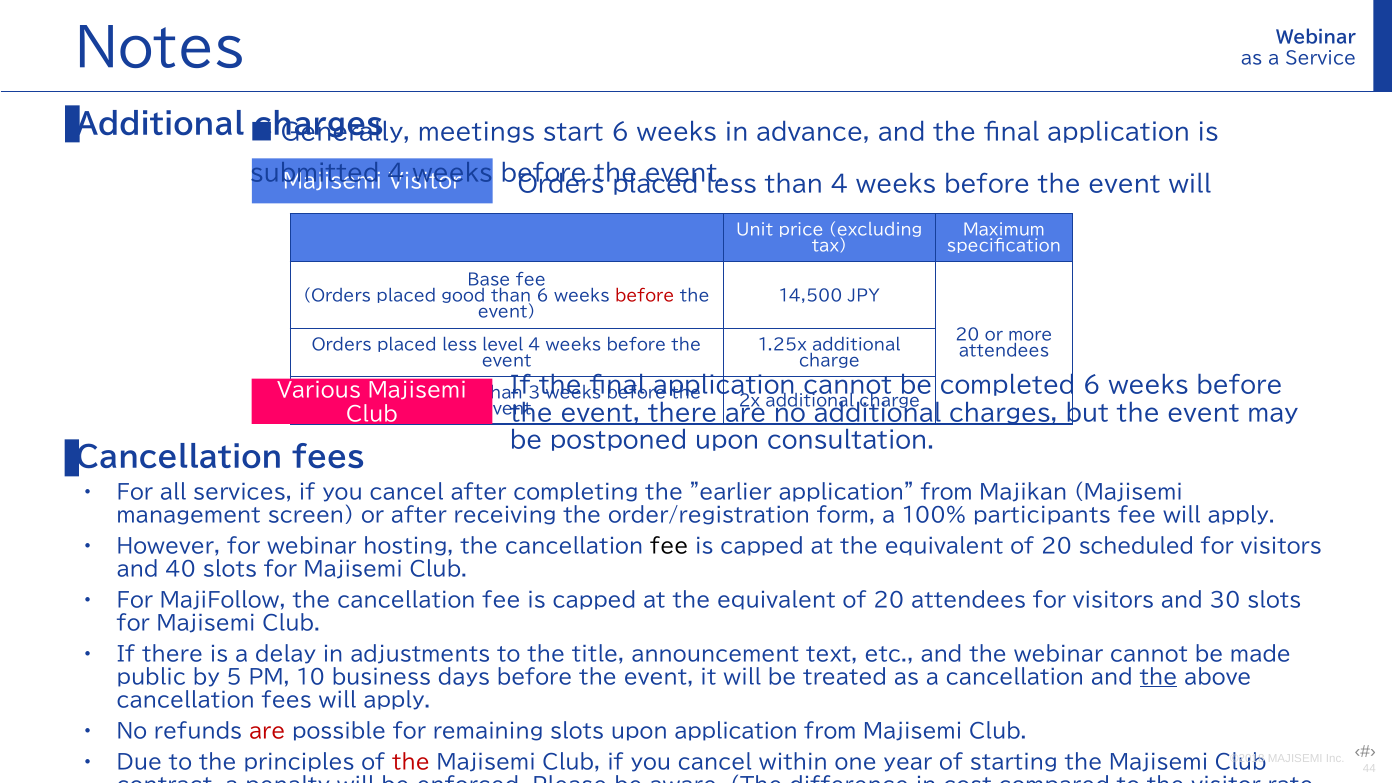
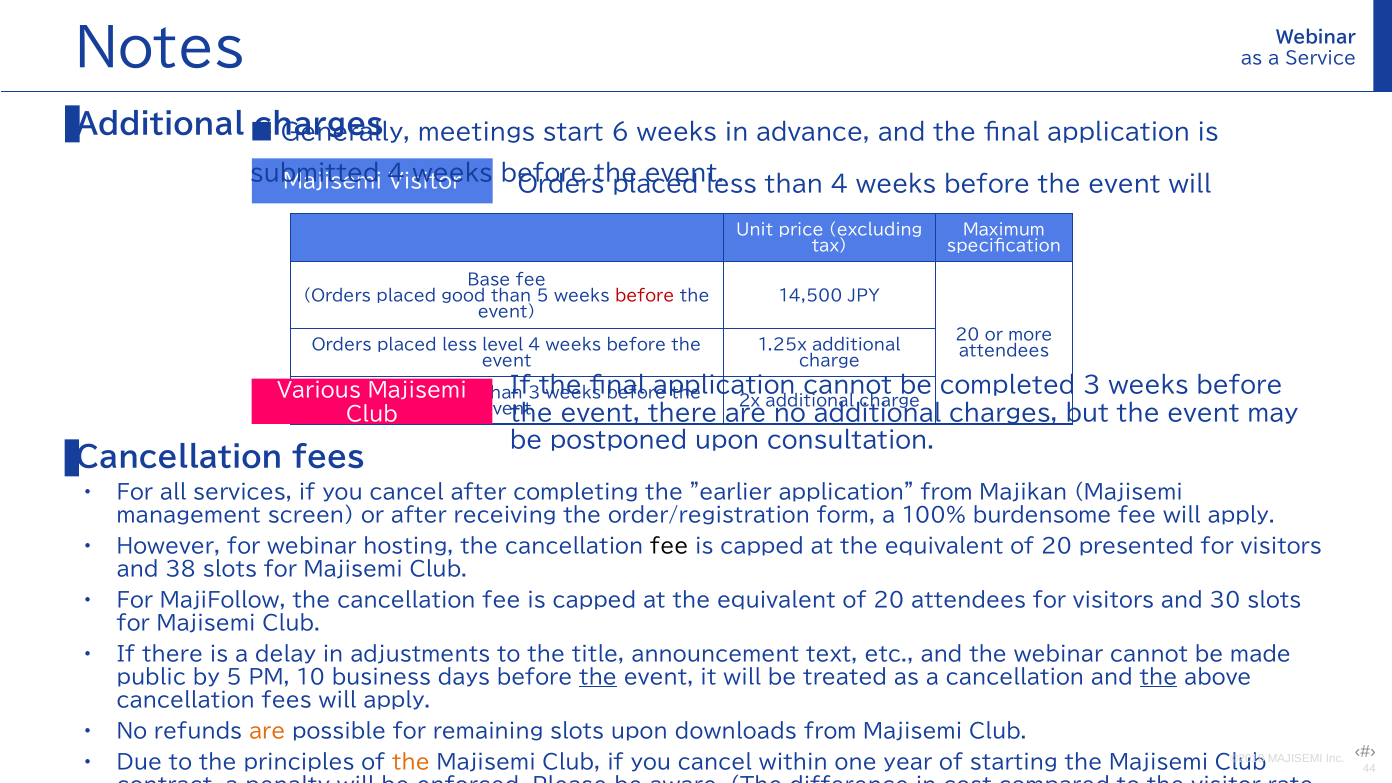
than 6: 6 -> 5
completed 6: 6 -> 3
participants: participants -> burdensome
scheduled: scheduled -> presented
40: 40 -> 38
the at (598, 678) underline: none -> present
are at (267, 732) colour: red -> orange
upon application: application -> downloads
the at (411, 763) colour: red -> orange
